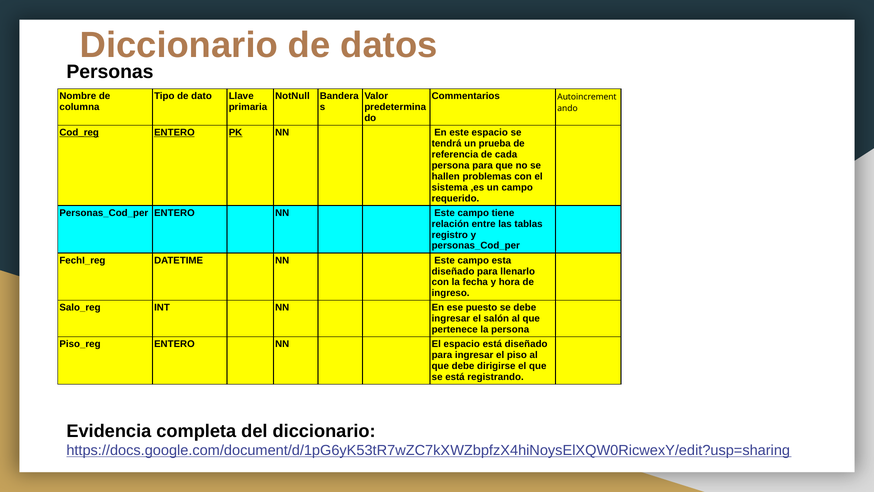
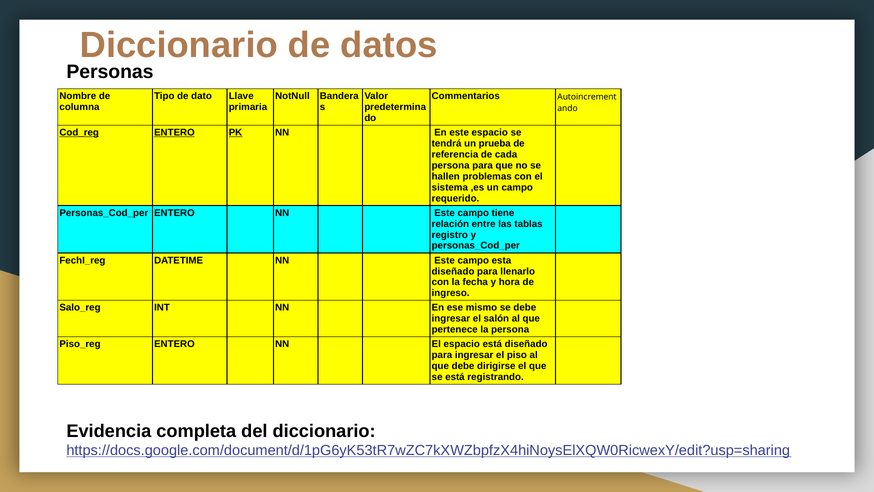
puesto: puesto -> mismo
